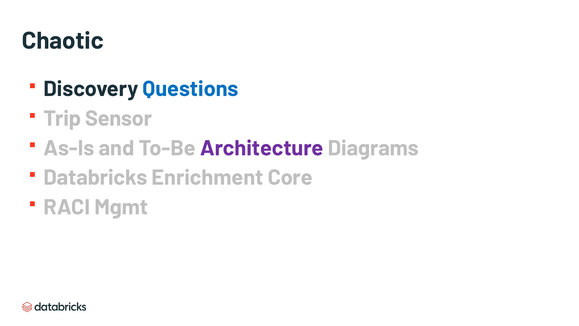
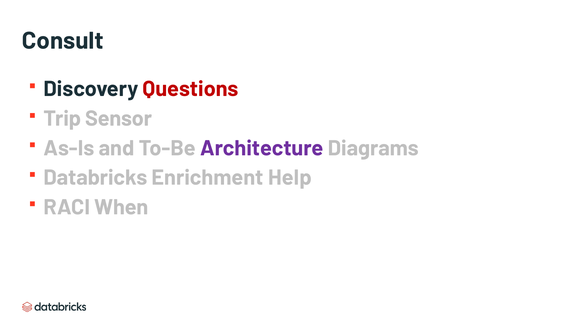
Chaotic: Chaotic -> Consult
Questions colour: blue -> red
Core: Core -> Help
Mgmt: Mgmt -> When
